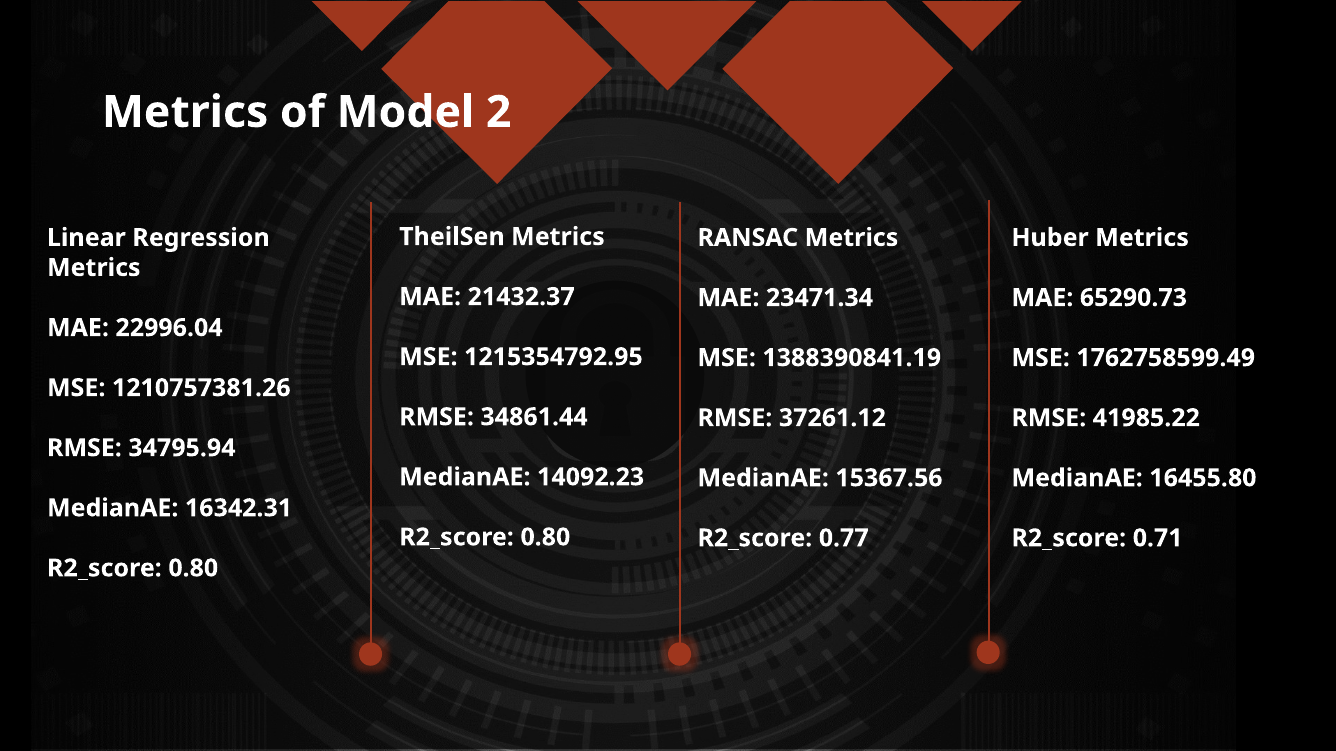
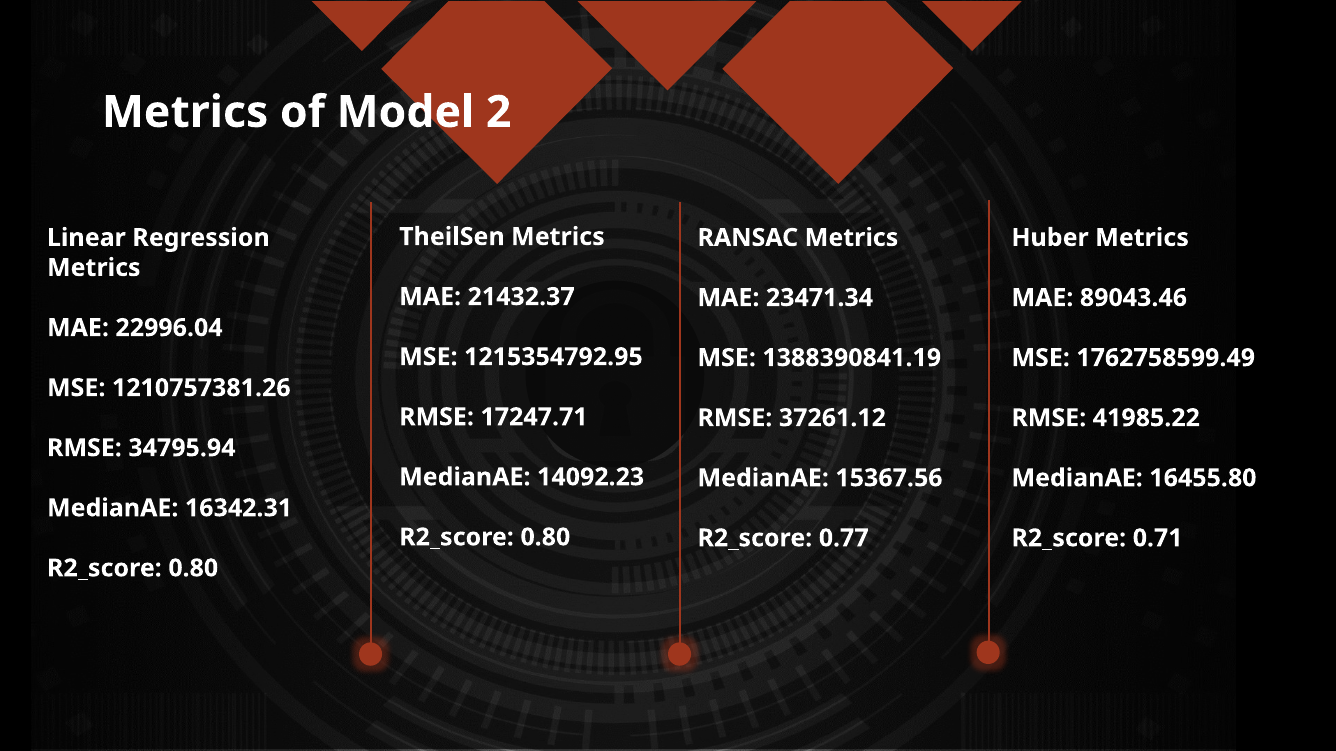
65290.73: 65290.73 -> 89043.46
34861.44: 34861.44 -> 17247.71
